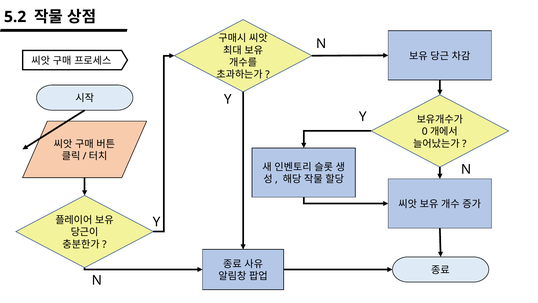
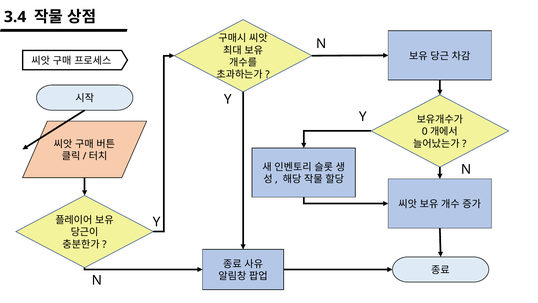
5.2: 5.2 -> 3.4
